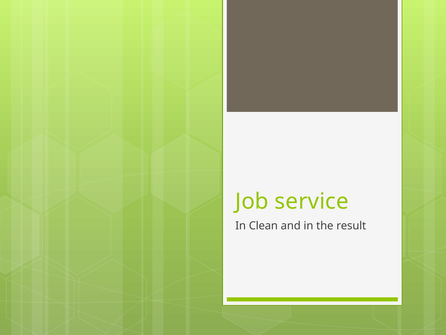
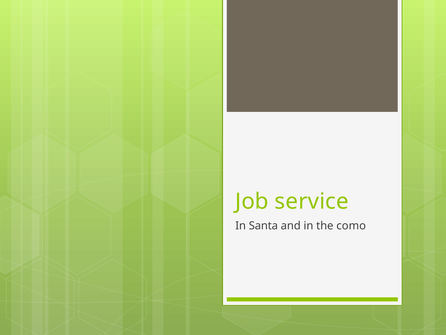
Clean: Clean -> Santa
result: result -> como
